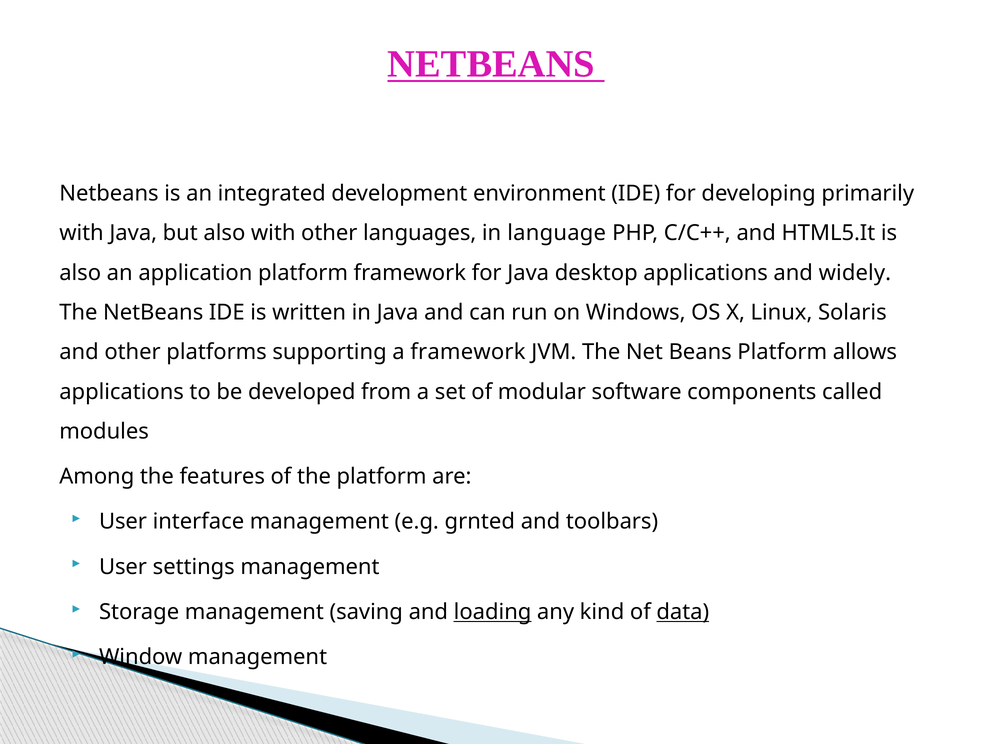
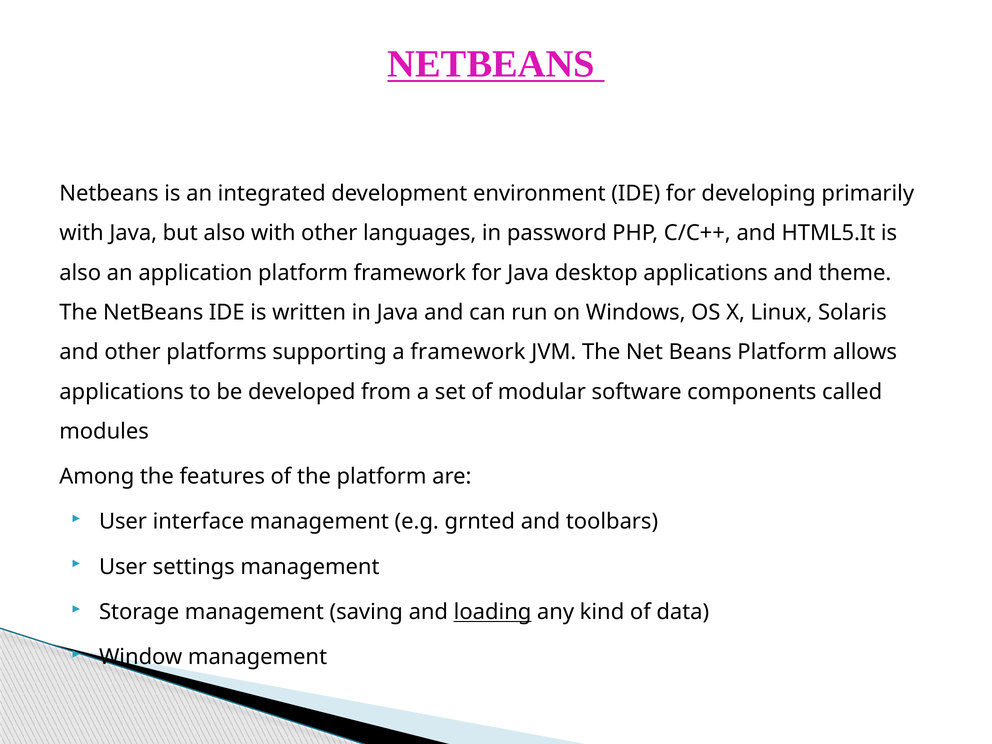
language: language -> password
widely: widely -> theme
data underline: present -> none
